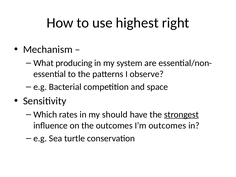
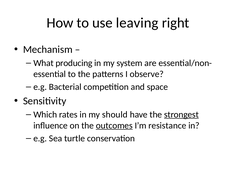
highest: highest -> leaving
outcomes at (114, 126) underline: none -> present
I’m outcomes: outcomes -> resistance
